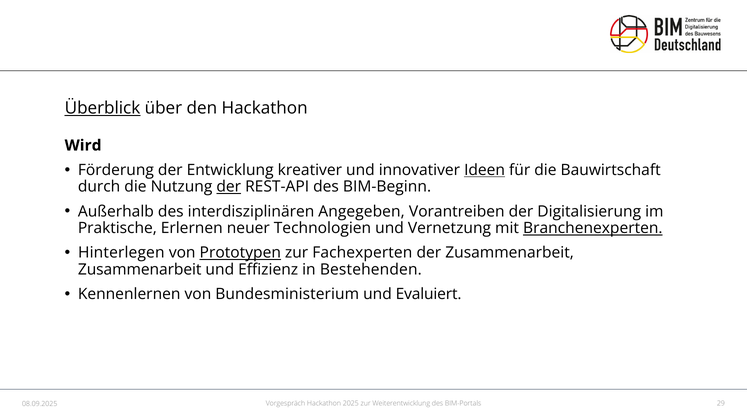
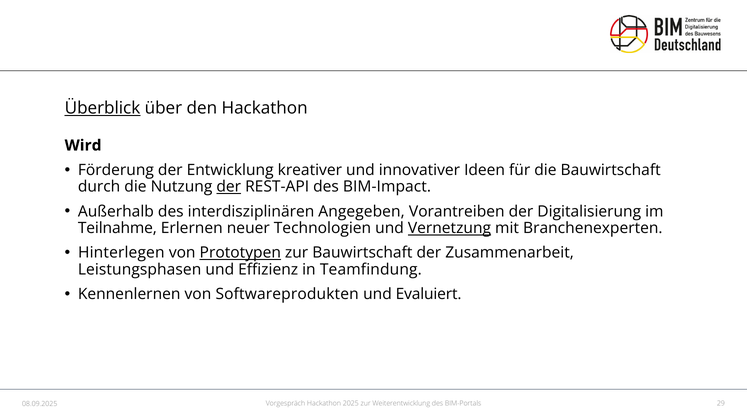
Ideen underline: present -> none
BIM-Beginn: BIM-Beginn -> BIM-Impact
Praktische: Praktische -> Teilnahme
Vernetzung underline: none -> present
Branchenexperten underline: present -> none
zur Fachexperten: Fachexperten -> Bauwirtschaft
Zusammenarbeit at (140, 270): Zusammenarbeit -> Leistungsphasen
Bestehenden: Bestehenden -> Teamfindung
Bundesministerium: Bundesministerium -> Softwareprodukten
